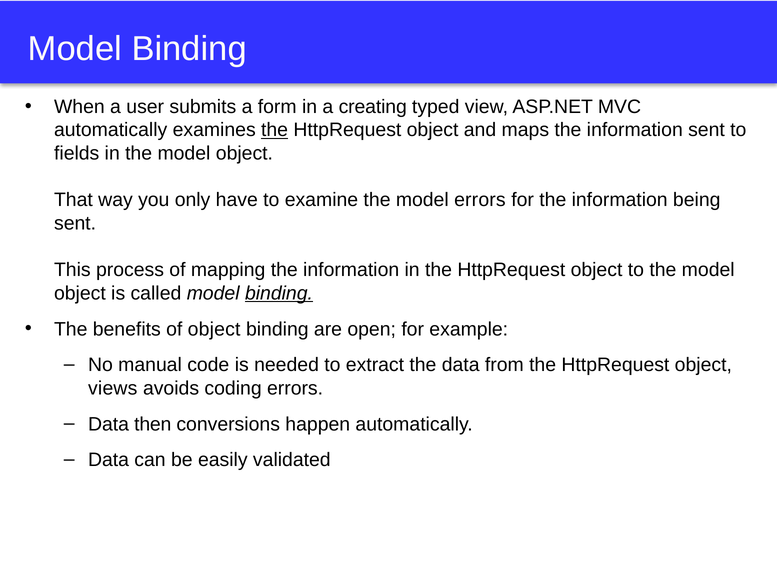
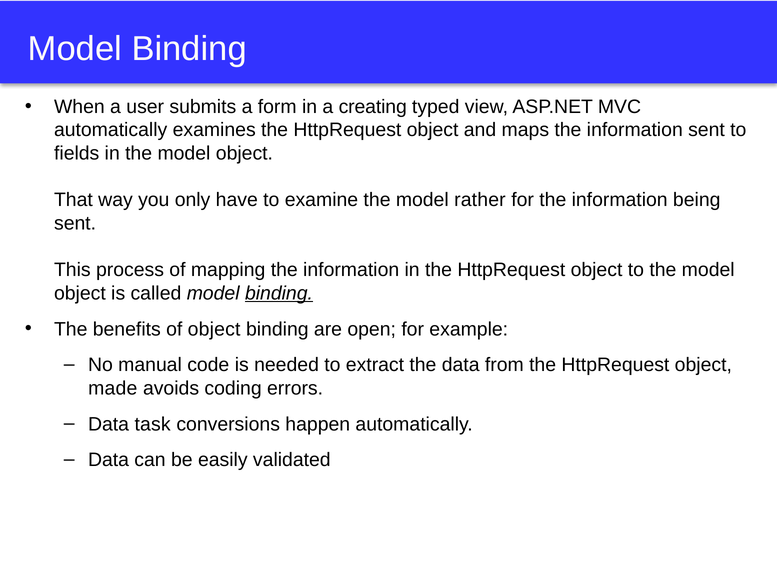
the at (275, 130) underline: present -> none
model errors: errors -> rather
views: views -> made
then: then -> task
